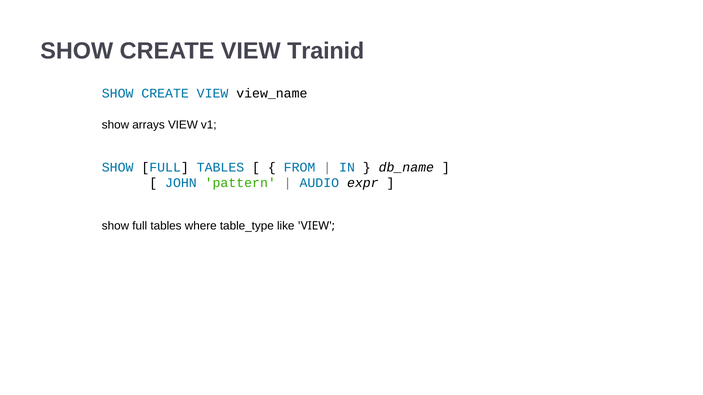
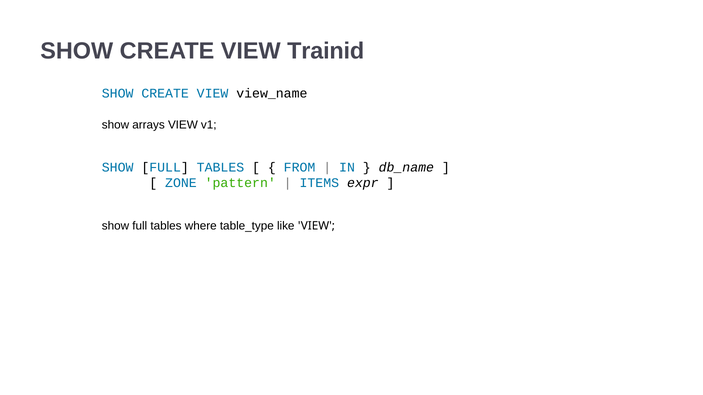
JOHN: JOHN -> ZONE
AUDIO: AUDIO -> ITEMS
